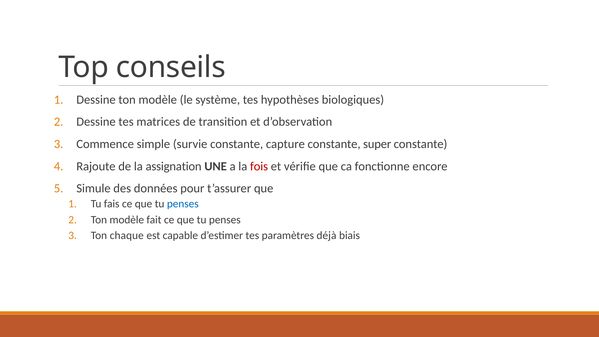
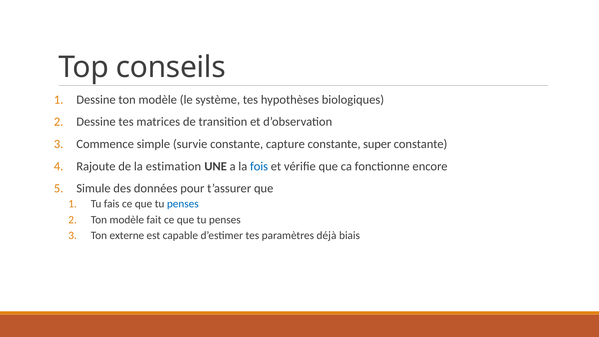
assignation: assignation -> estimation
fois colour: red -> blue
chaque: chaque -> externe
